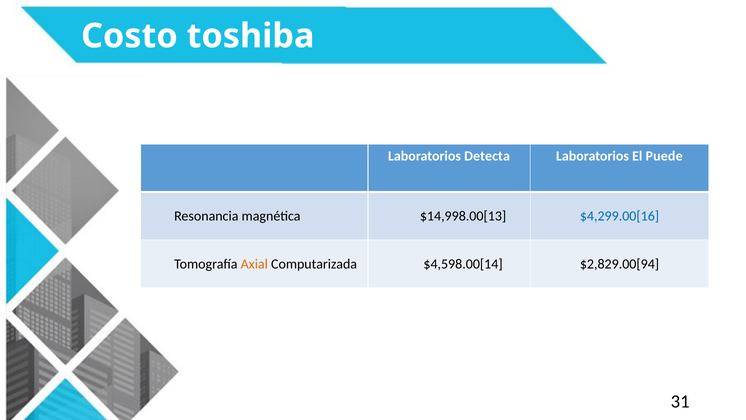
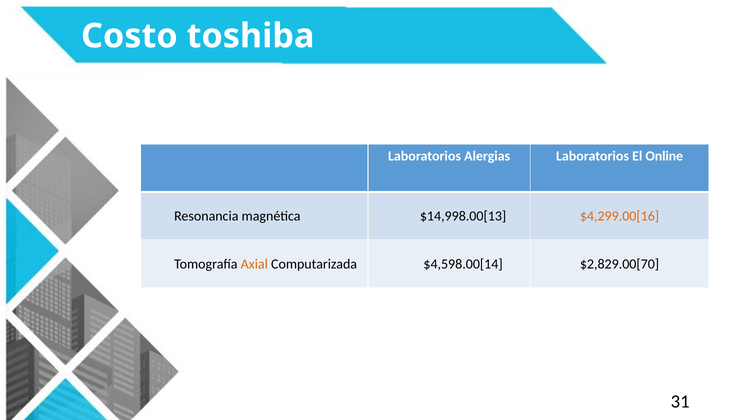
Detecta: Detecta -> Alergias
Puede: Puede -> Online
$4,299.00[16 colour: blue -> orange
$2,829.00[94: $2,829.00[94 -> $2,829.00[70
